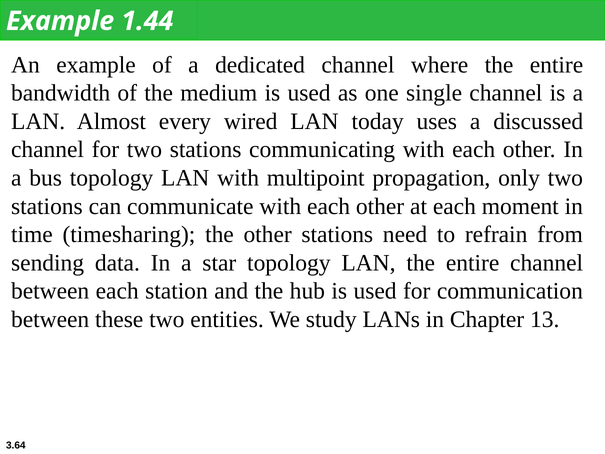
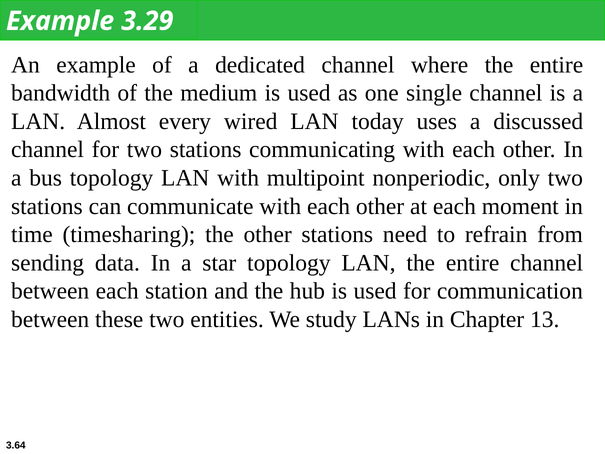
1.44: 1.44 -> 3.29
propagation: propagation -> nonperiodic
